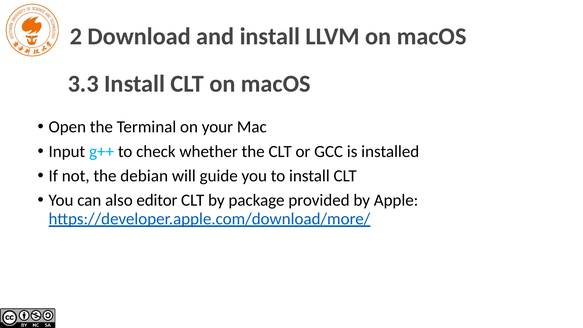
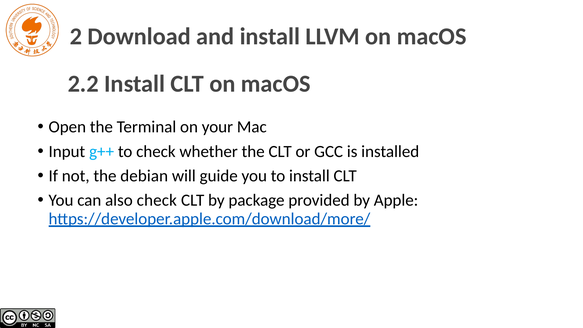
3.3: 3.3 -> 2.2
also editor: editor -> check
